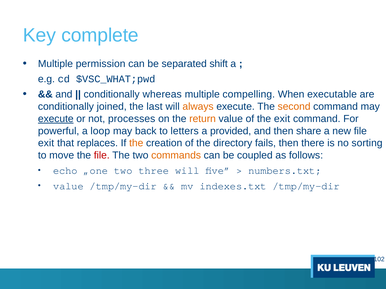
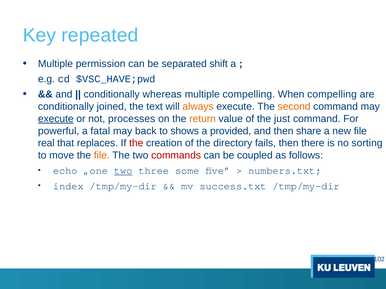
complete: complete -> repeated
$VSC_WHAT;pwd: $VSC_WHAT;pwd -> $VSC_HAVE;pwd
When executable: executable -> compelling
last: last -> text
the exit: exit -> just
loop: loop -> fatal
letters: letters -> shows
exit at (46, 143): exit -> real
the at (136, 143) colour: orange -> red
file at (102, 156) colour: red -> orange
commands colour: orange -> red
two at (123, 171) underline: none -> present
three will: will -> some
value at (68, 186): value -> index
indexes.txt: indexes.txt -> success.txt
